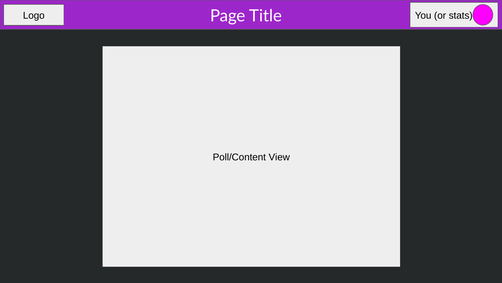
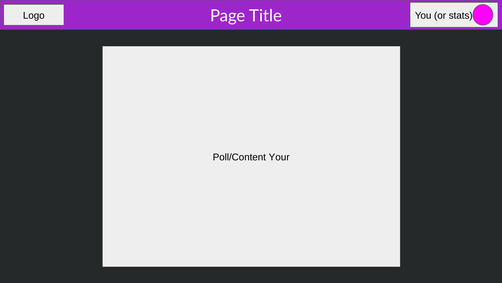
View: View -> Your
